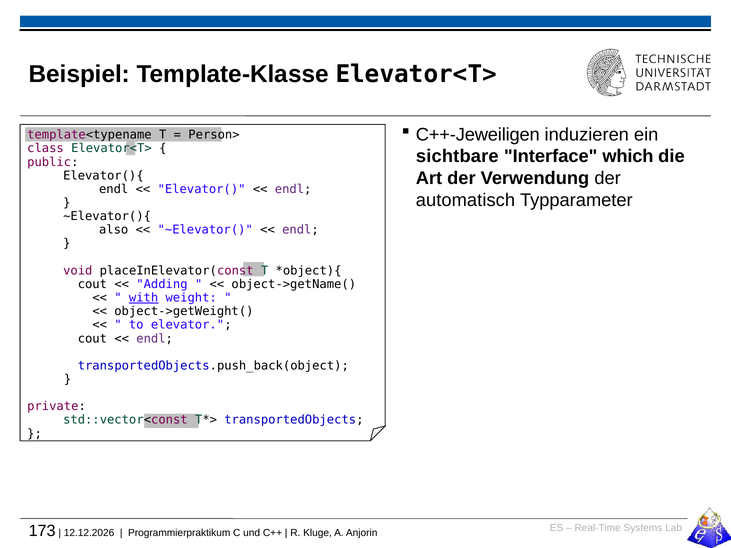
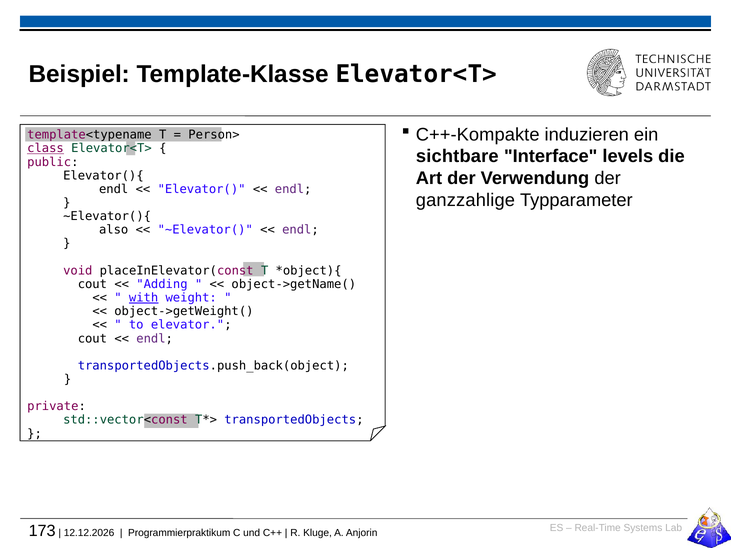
C++-Jeweiligen: C++-Jeweiligen -> C++-Kompakte
class underline: none -> present
which: which -> levels
automatisch: automatisch -> ganzzahlige
